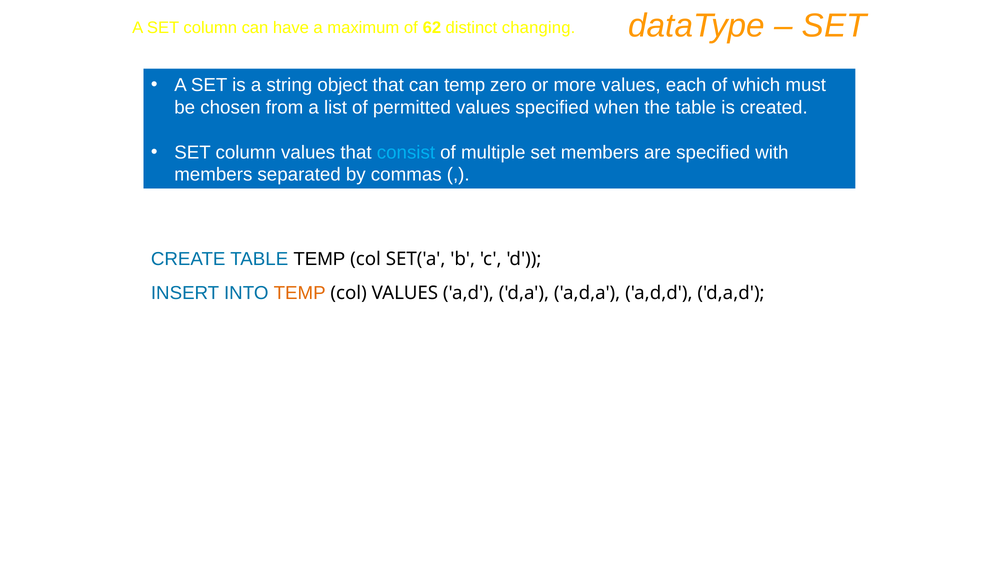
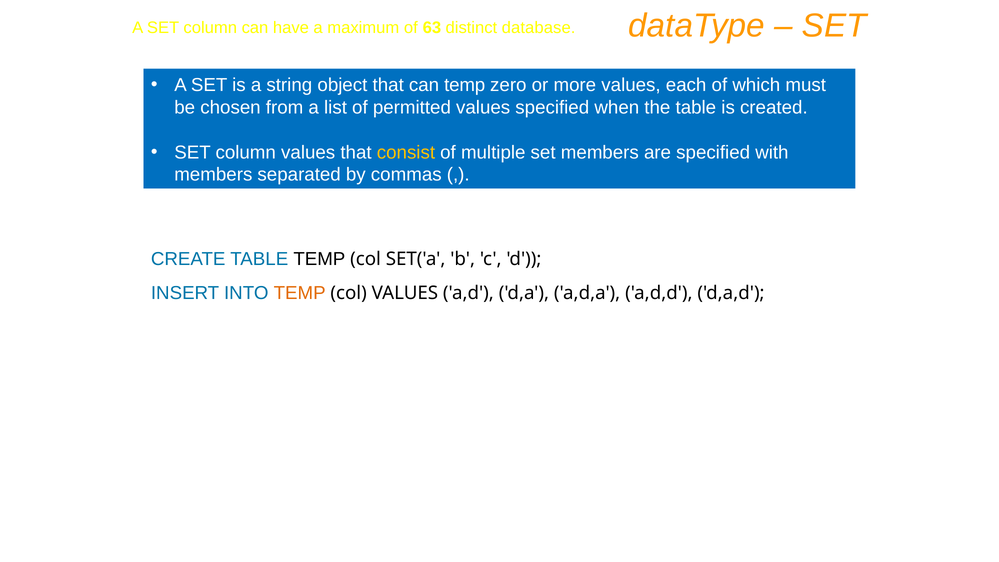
62: 62 -> 63
changing: changing -> database
consist colour: light blue -> yellow
